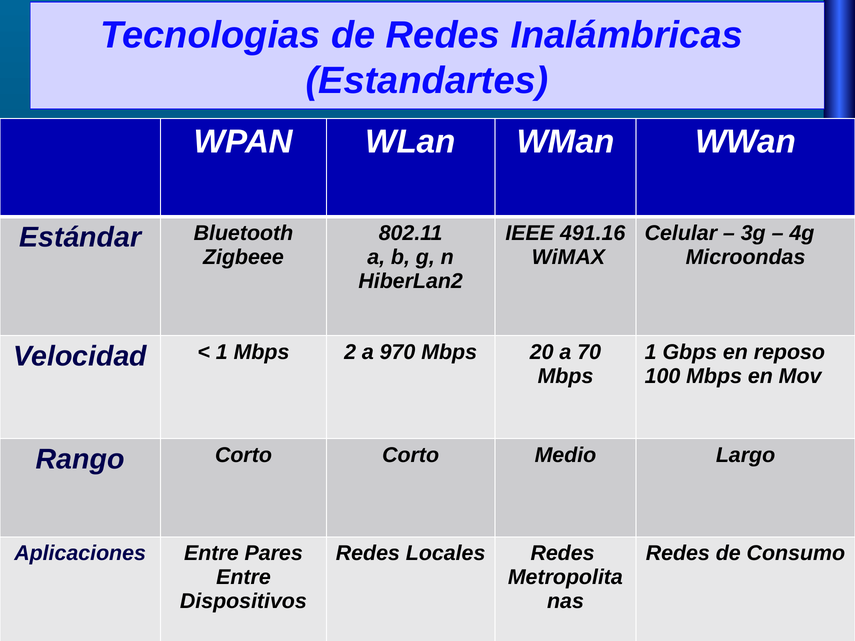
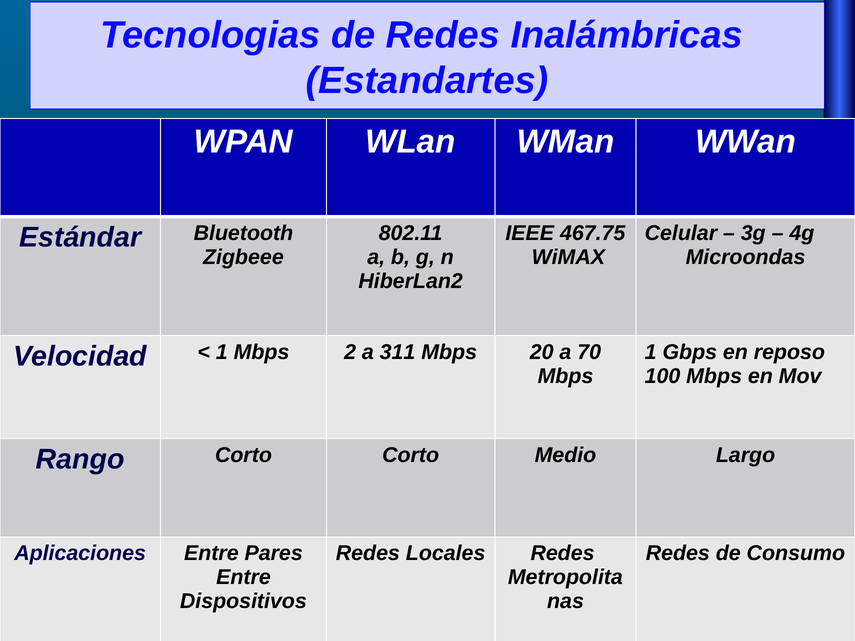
491.16: 491.16 -> 467.75
970: 970 -> 311
